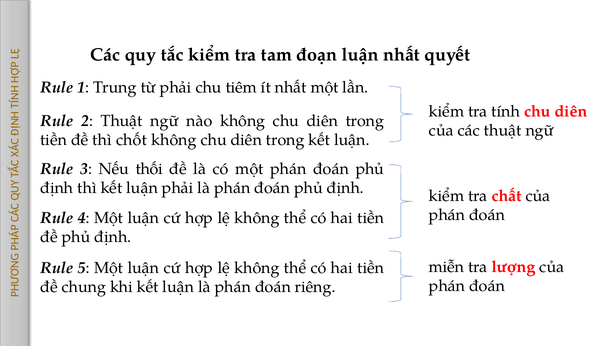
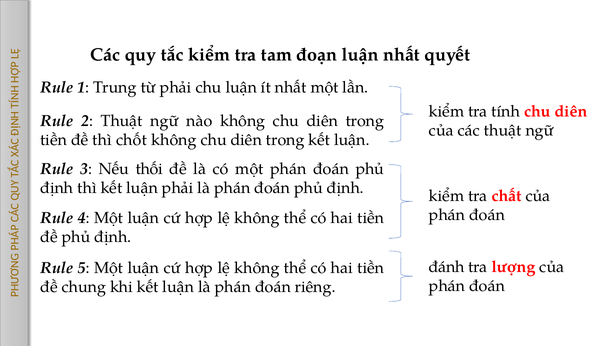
chu tiêm: tiêm -> luận
miễn: miễn -> đánh
